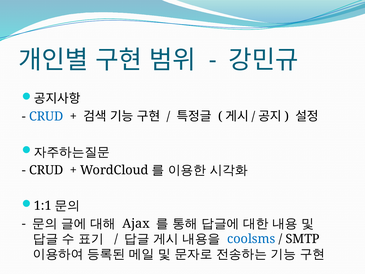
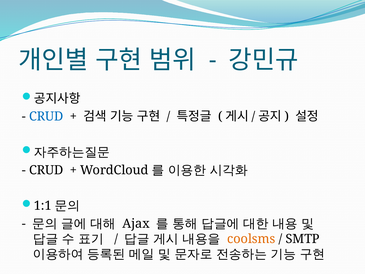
coolsms colour: blue -> orange
